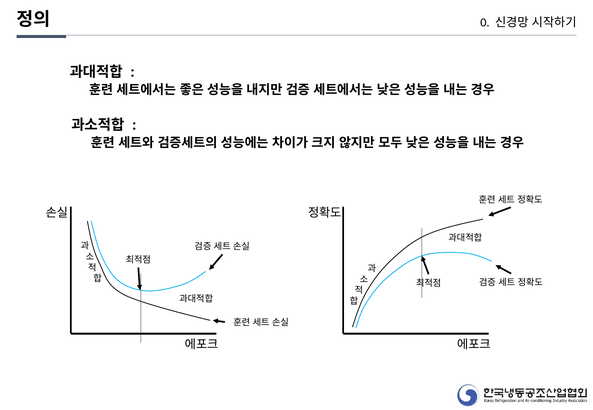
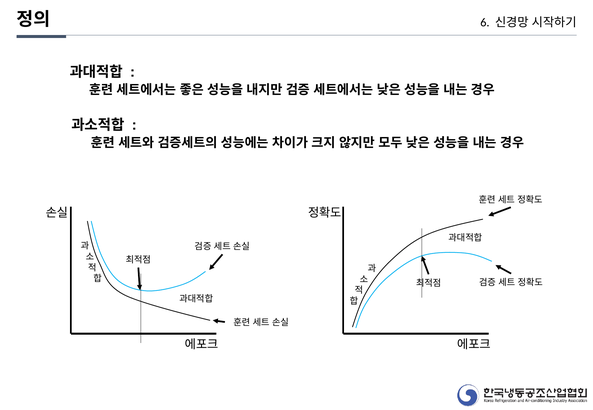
0: 0 -> 6
